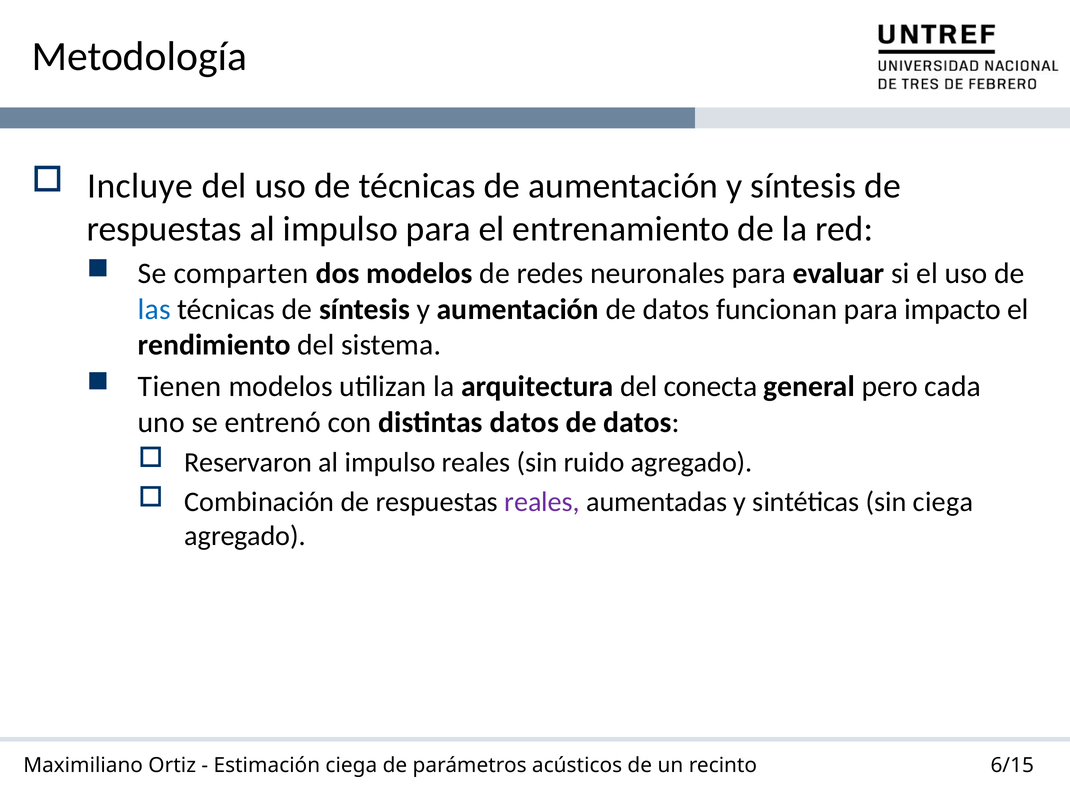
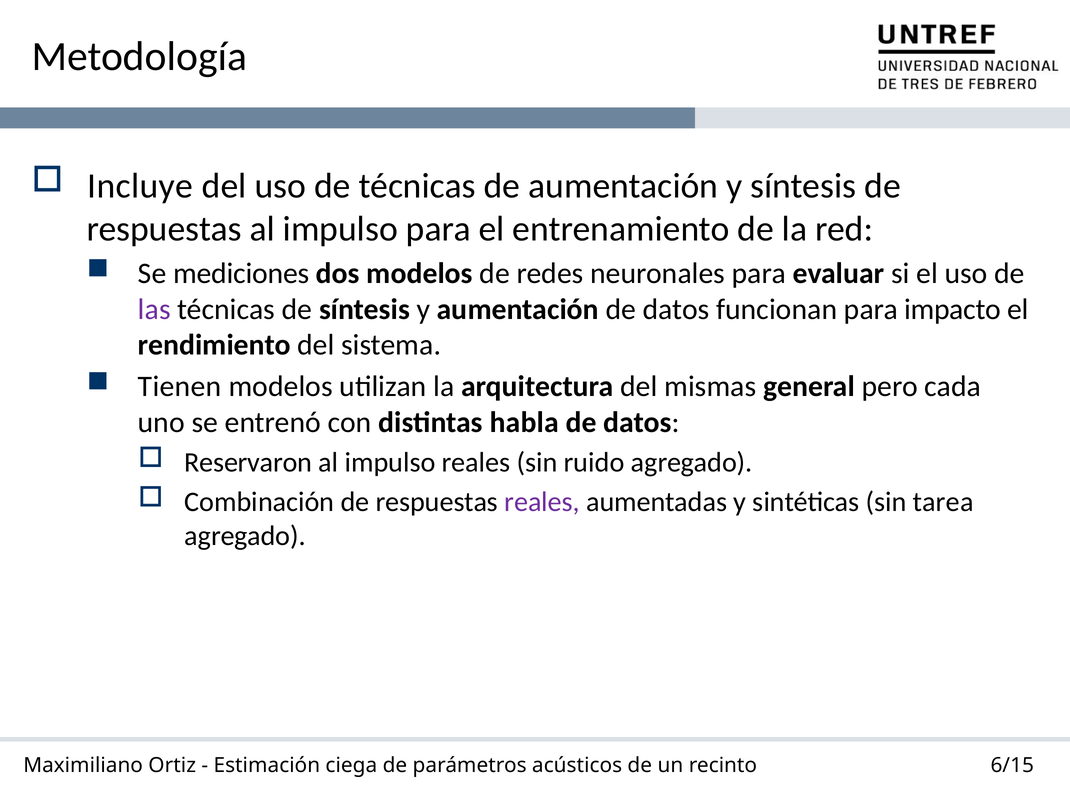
comparten: comparten -> mediciones
las colour: blue -> purple
conecta: conecta -> mismas
distintas datos: datos -> habla
sin ciega: ciega -> tarea
